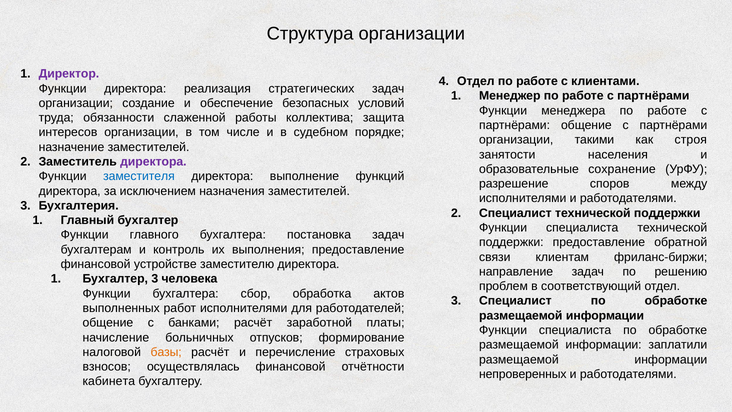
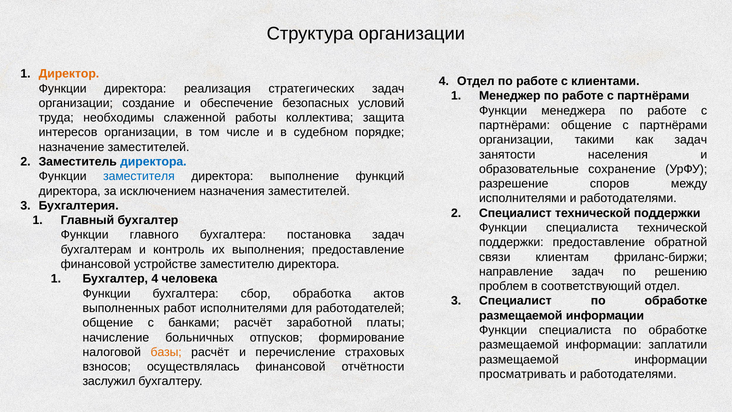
Директор colour: purple -> orange
обязанности: обязанности -> необходимы
как строя: строя -> задач
директора at (153, 162) colour: purple -> blue
Бухгалтер 3: 3 -> 4
непроверенных: непроверенных -> просматривать
кабинета: кабинета -> заслужил
